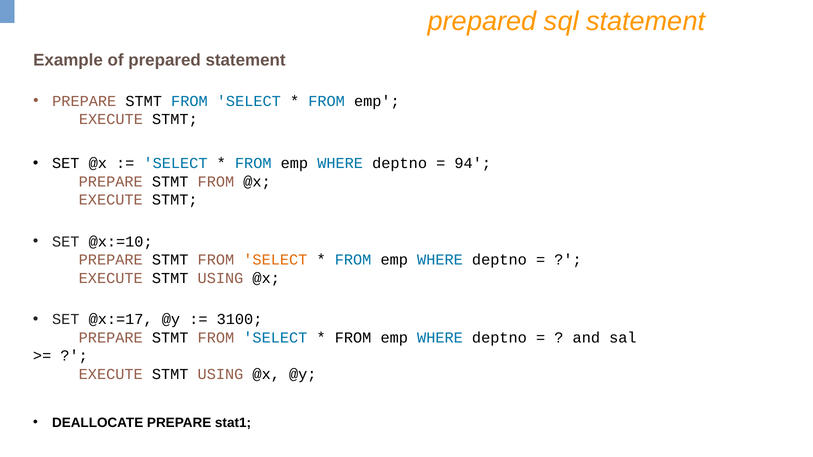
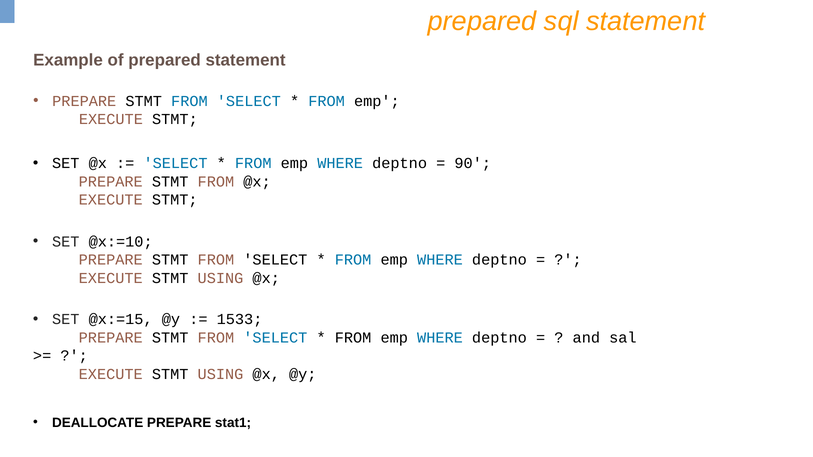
94: 94 -> 90
SELECT at (275, 260) colour: orange -> black
@x:=17: @x:=17 -> @x:=15
3100: 3100 -> 1533
